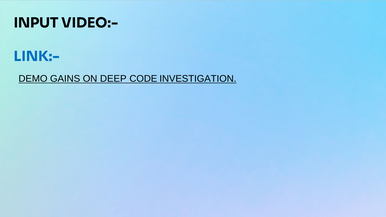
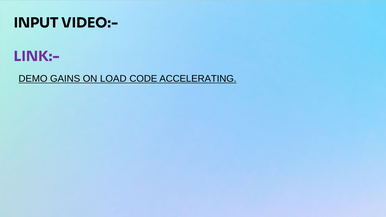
LINK:- colour: blue -> purple
DEEP: DEEP -> LOAD
INVESTIGATION: INVESTIGATION -> ACCELERATING
